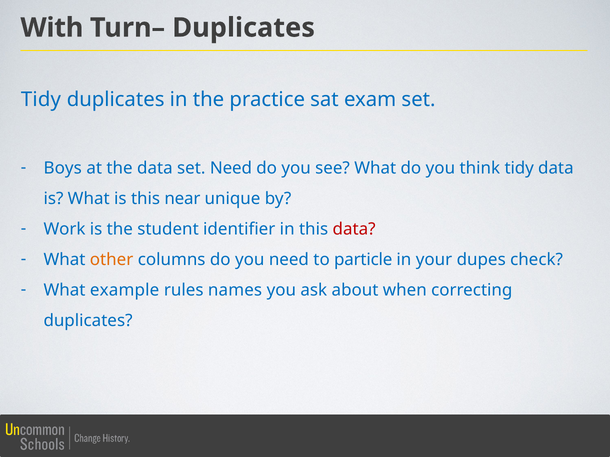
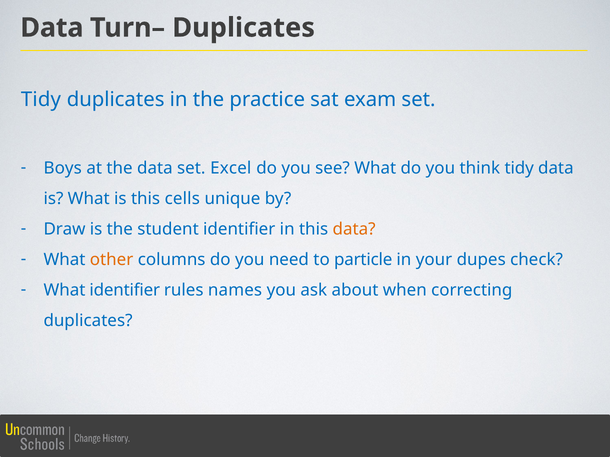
With at (52, 28): With -> Data
set Need: Need -> Excel
near: near -> cells
Work: Work -> Draw
data at (354, 229) colour: red -> orange
What example: example -> identifier
